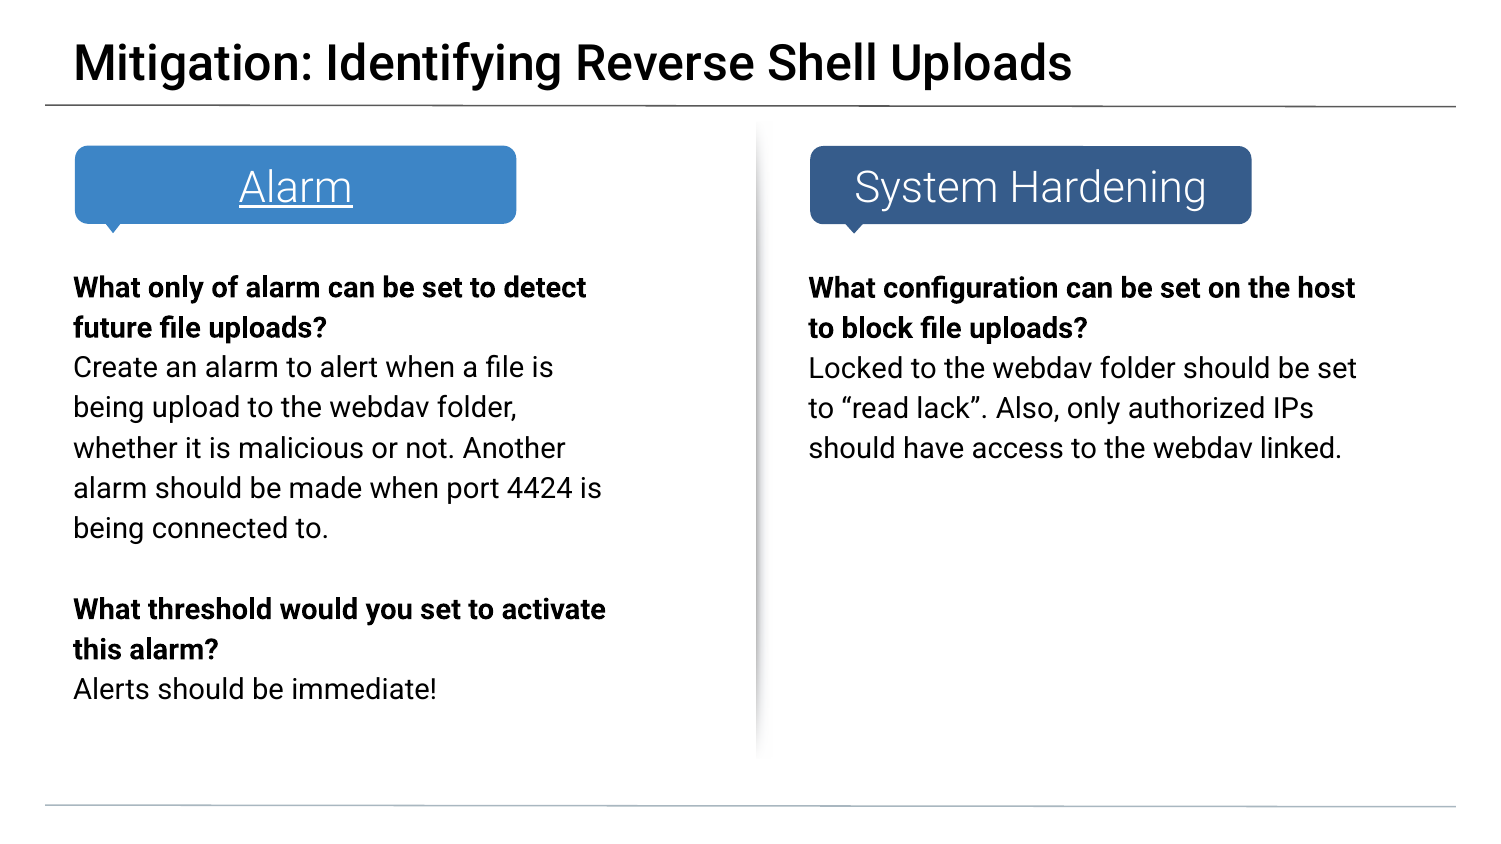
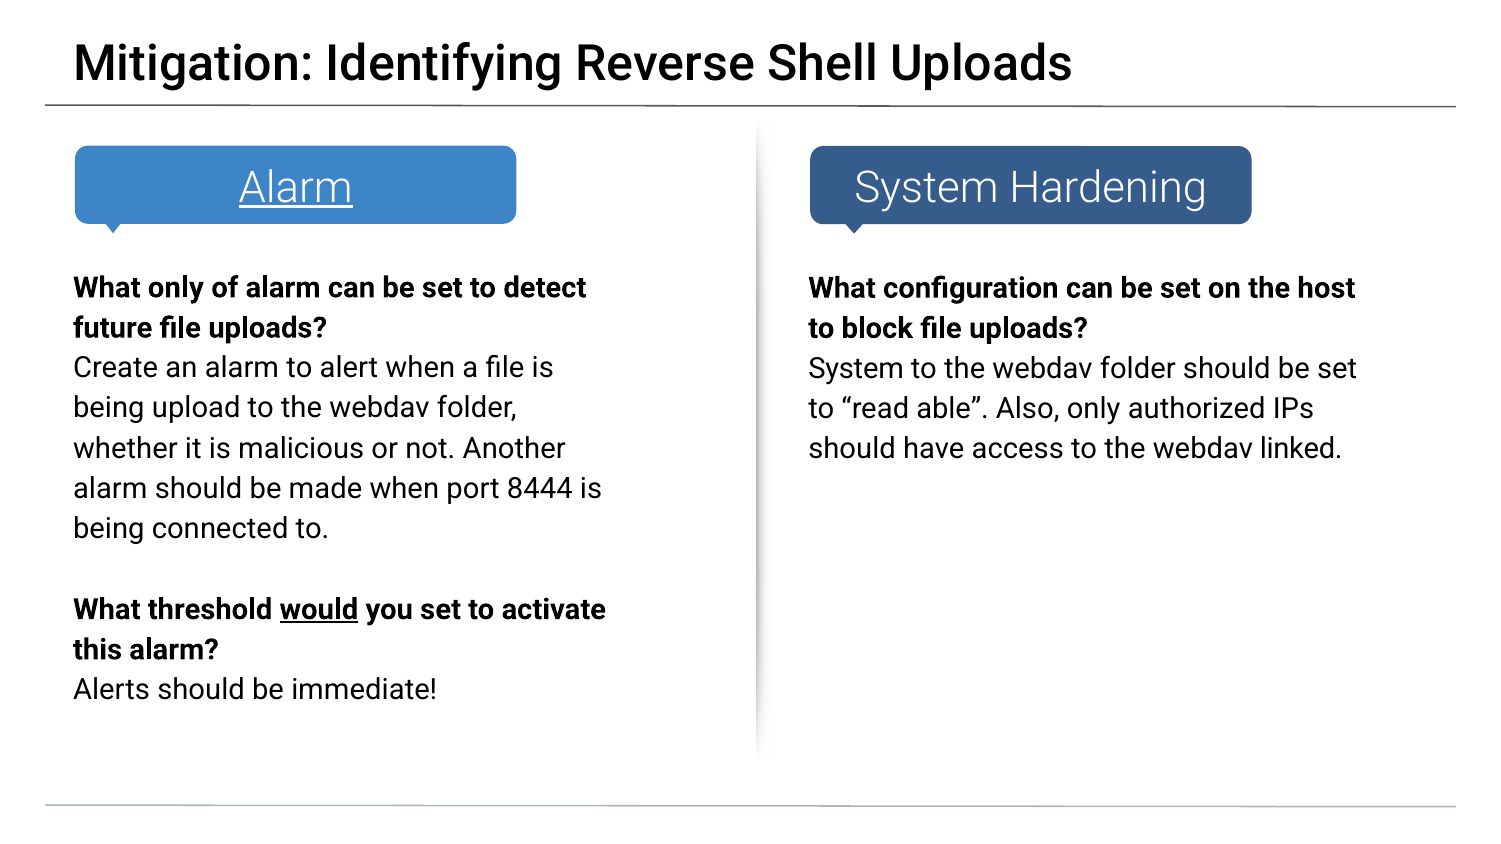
Locked at (856, 369): Locked -> System
lack: lack -> able
4424: 4424 -> 8444
would underline: none -> present
